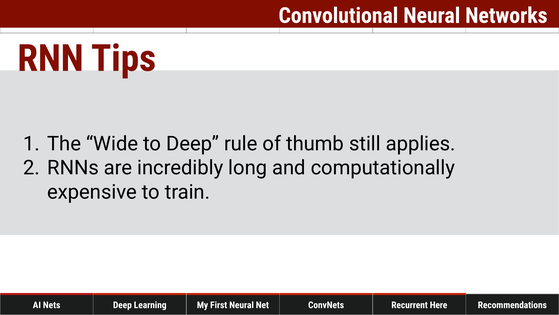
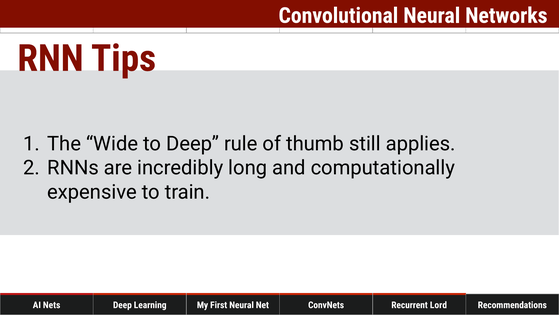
Here: Here -> Lord
